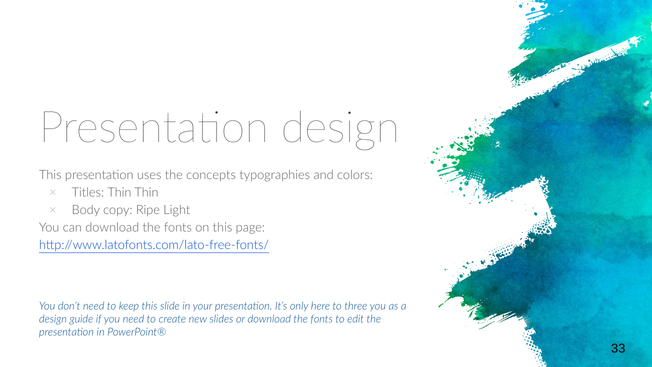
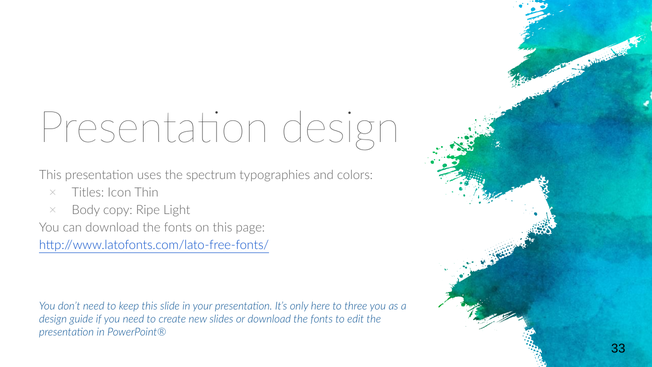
concepts: concepts -> spectrum
Titles Thin: Thin -> Icon
